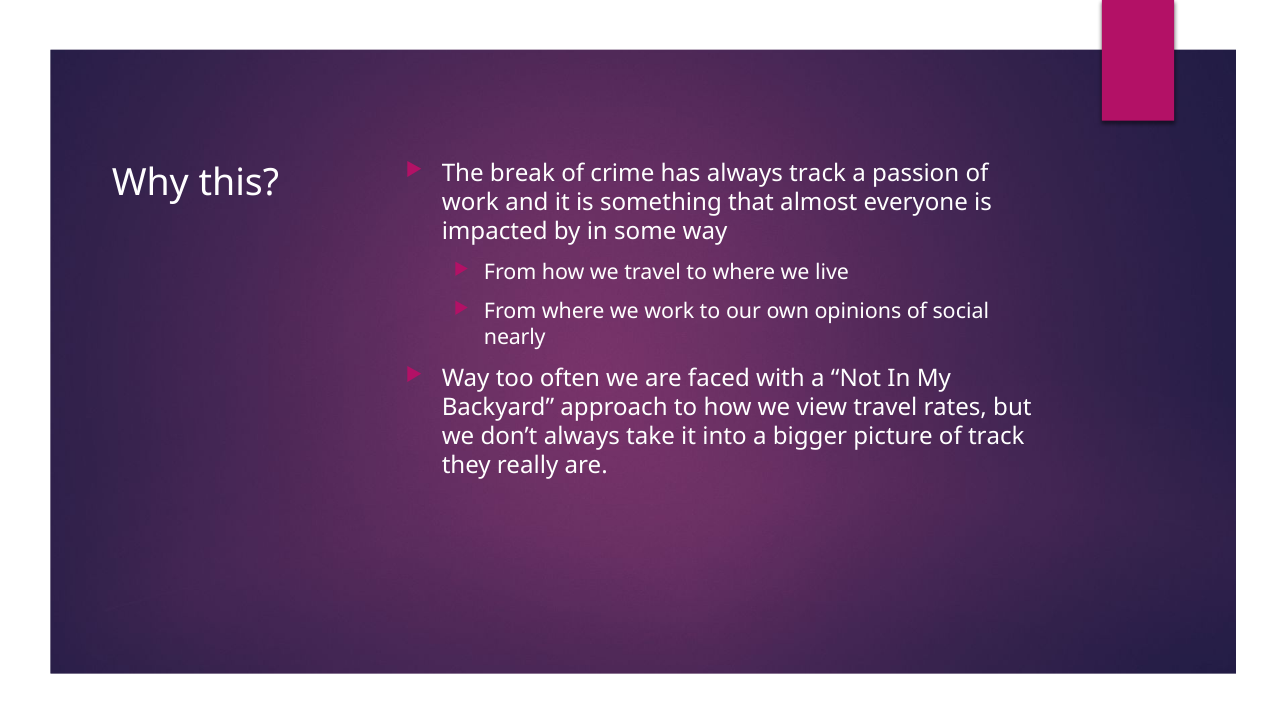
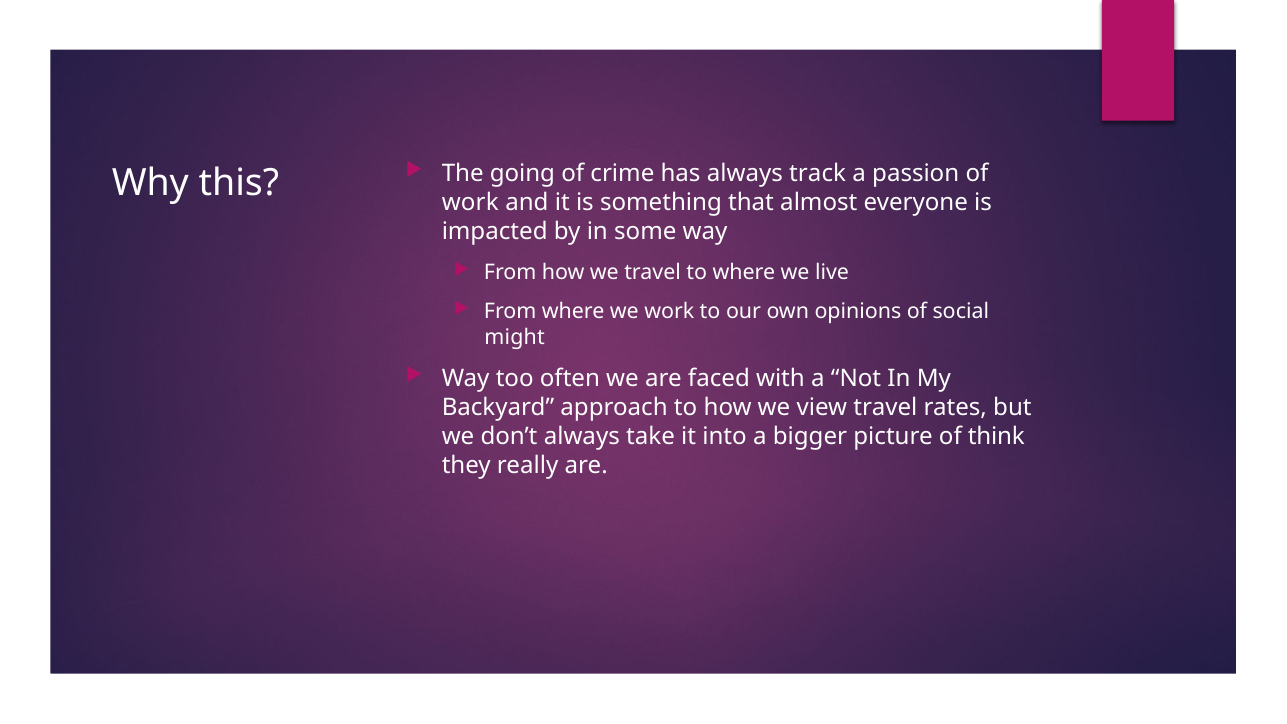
break: break -> going
nearly: nearly -> might
of track: track -> think
